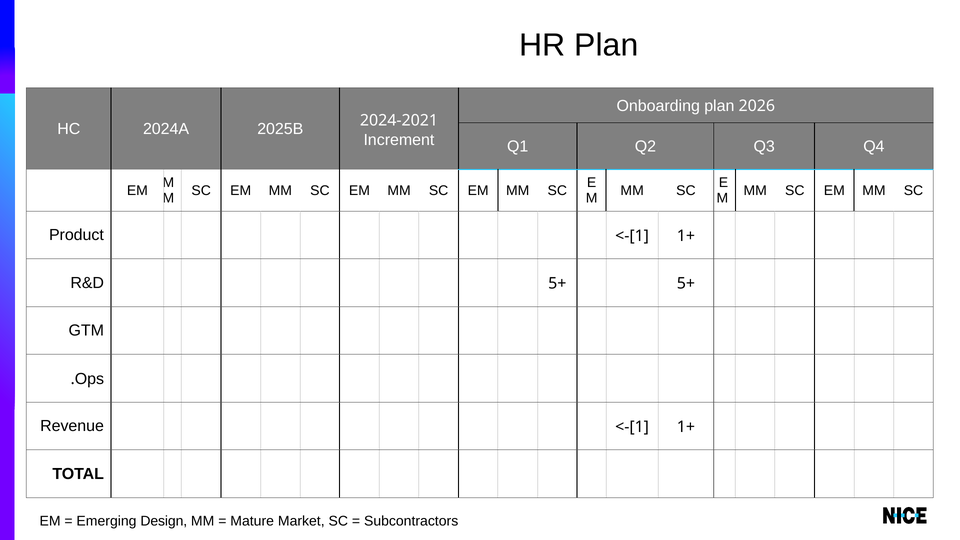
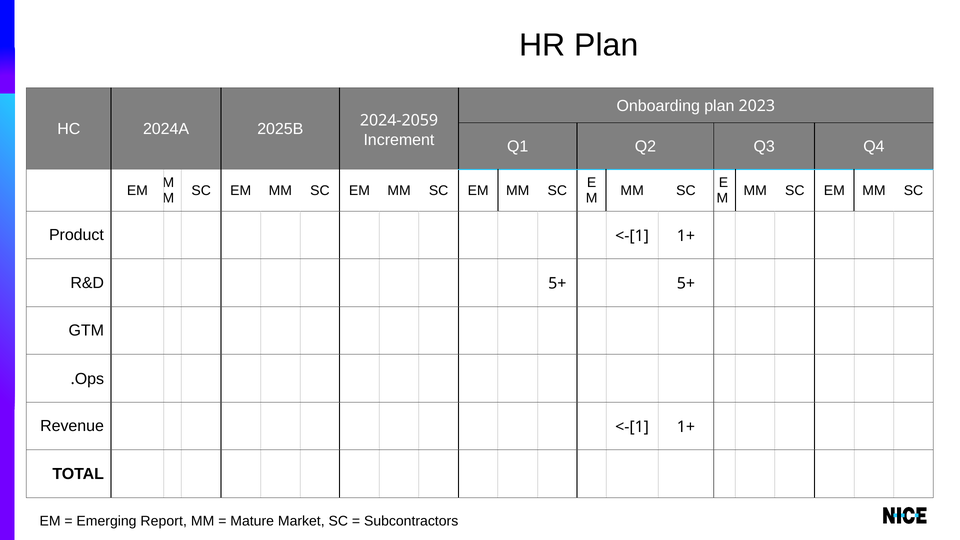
2026: 2026 -> 2023
2024-2021: 2024-2021 -> 2024-2059
Design: Design -> Report
